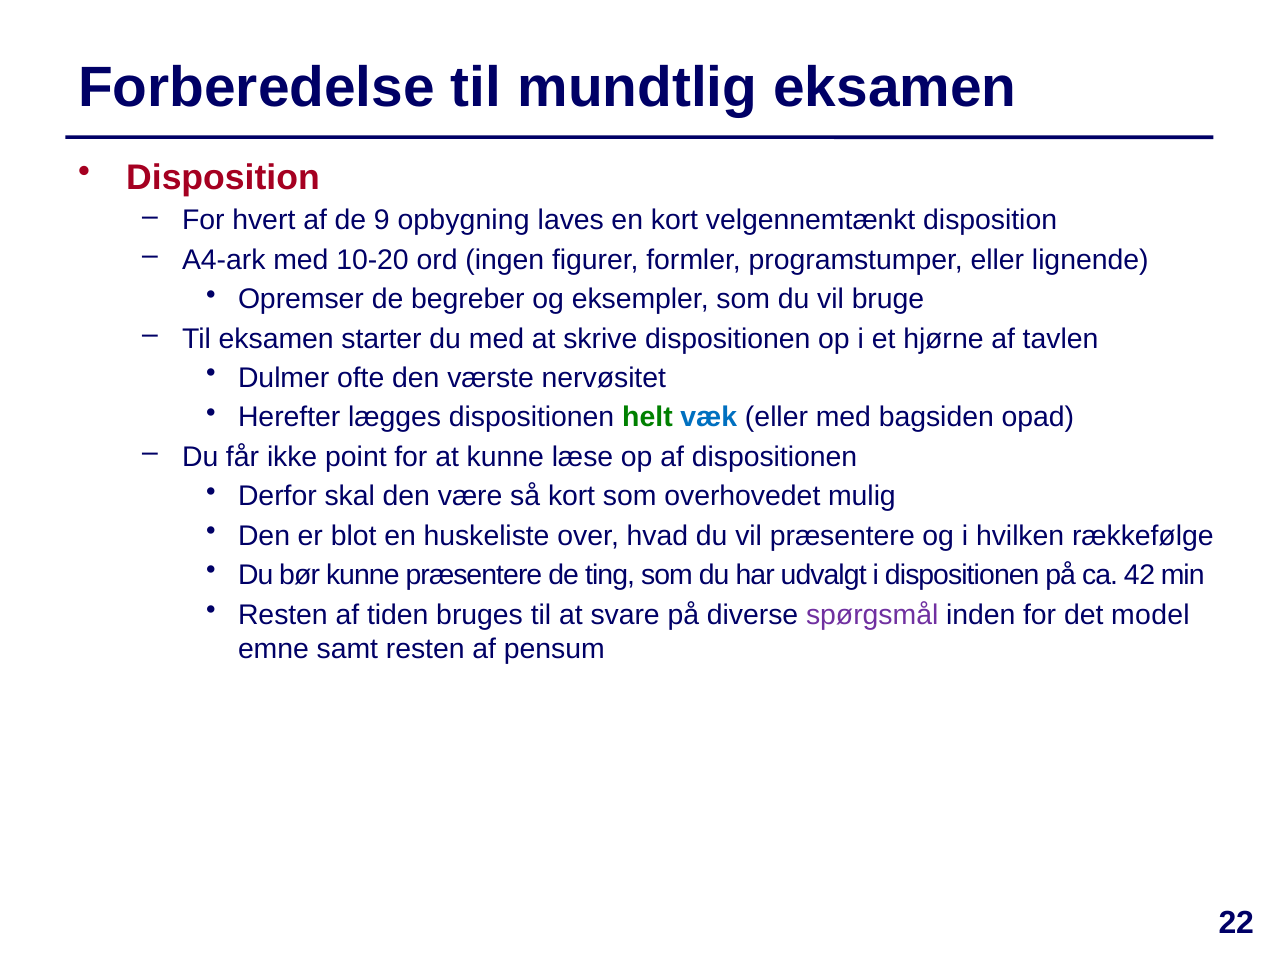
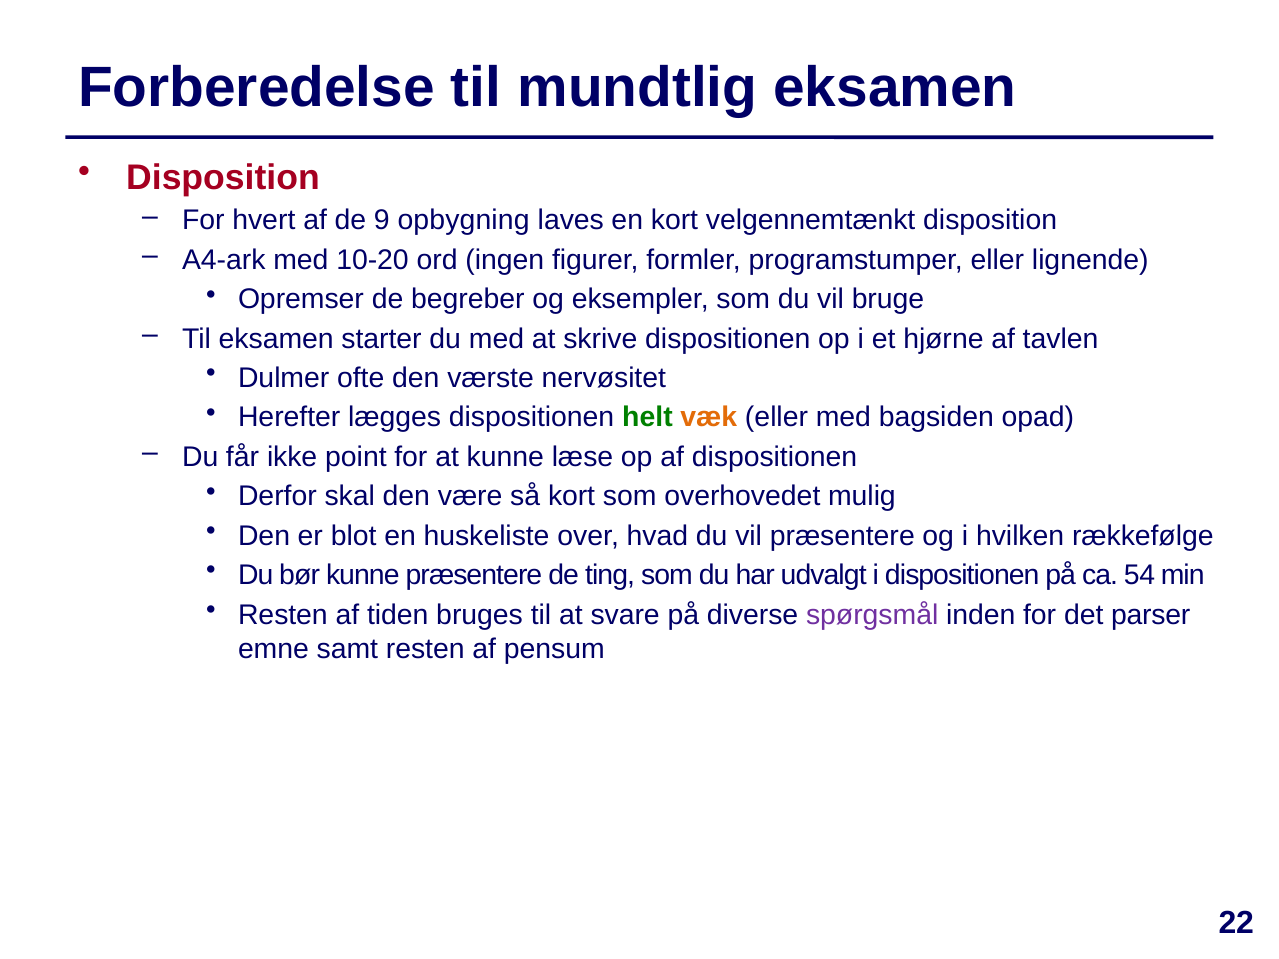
væk colour: blue -> orange
42: 42 -> 54
model: model -> parser
